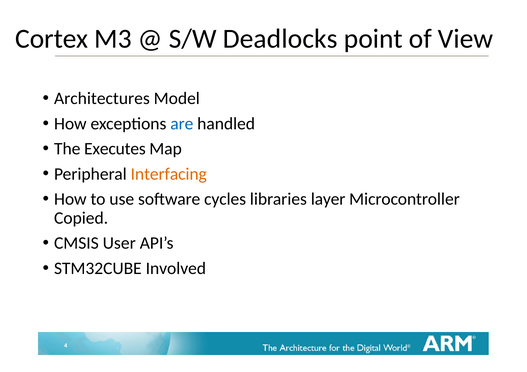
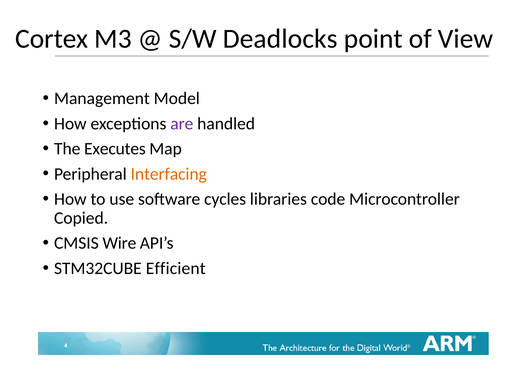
Architectures: Architectures -> Management
are colour: blue -> purple
layer: layer -> code
User: User -> Wire
Involved: Involved -> Efficient
